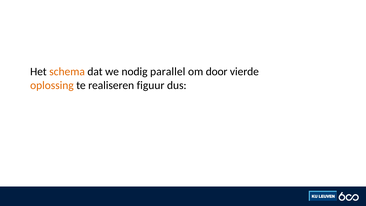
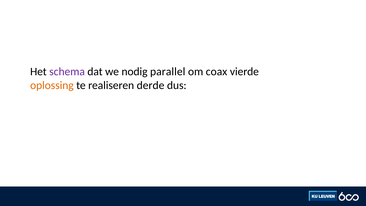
schema colour: orange -> purple
door: door -> coax
figuur: figuur -> derde
